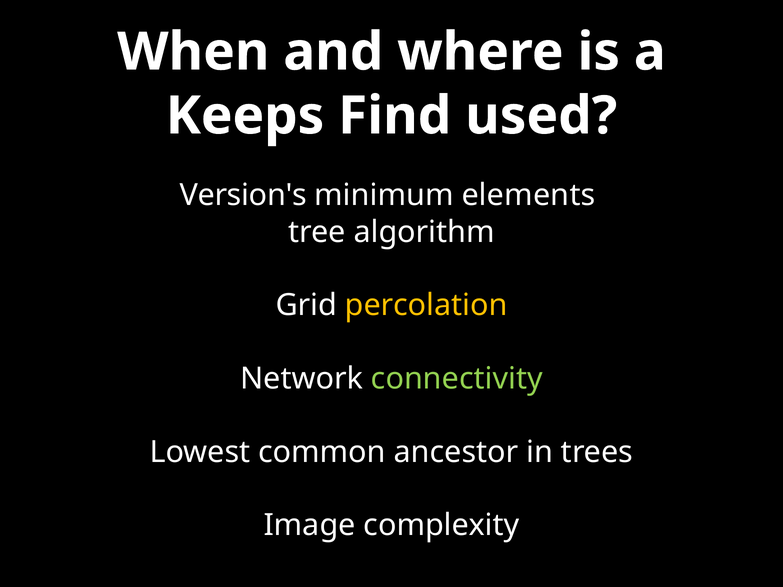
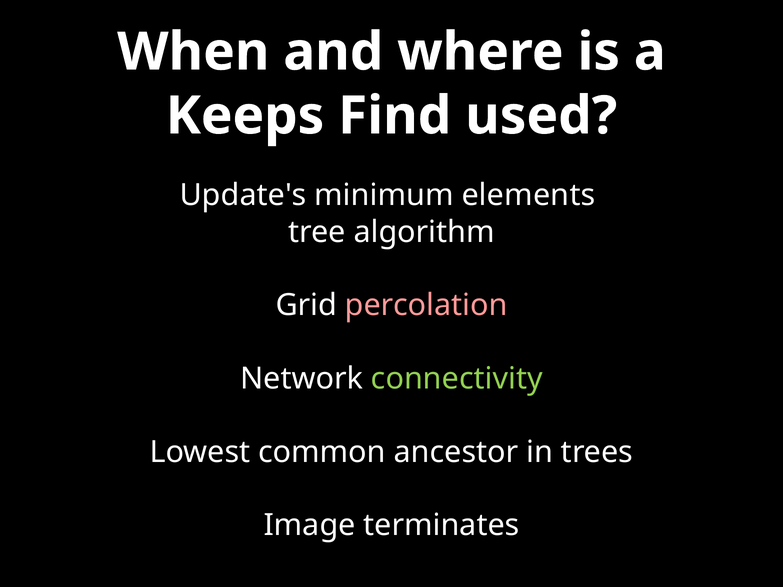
Version's: Version's -> Update's
percolation colour: yellow -> pink
complexity: complexity -> terminates
